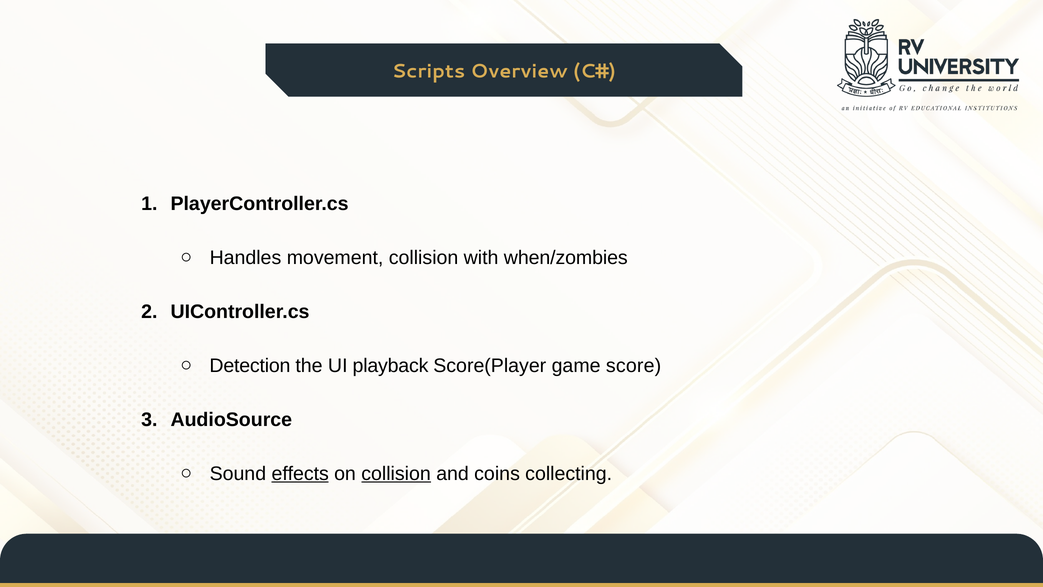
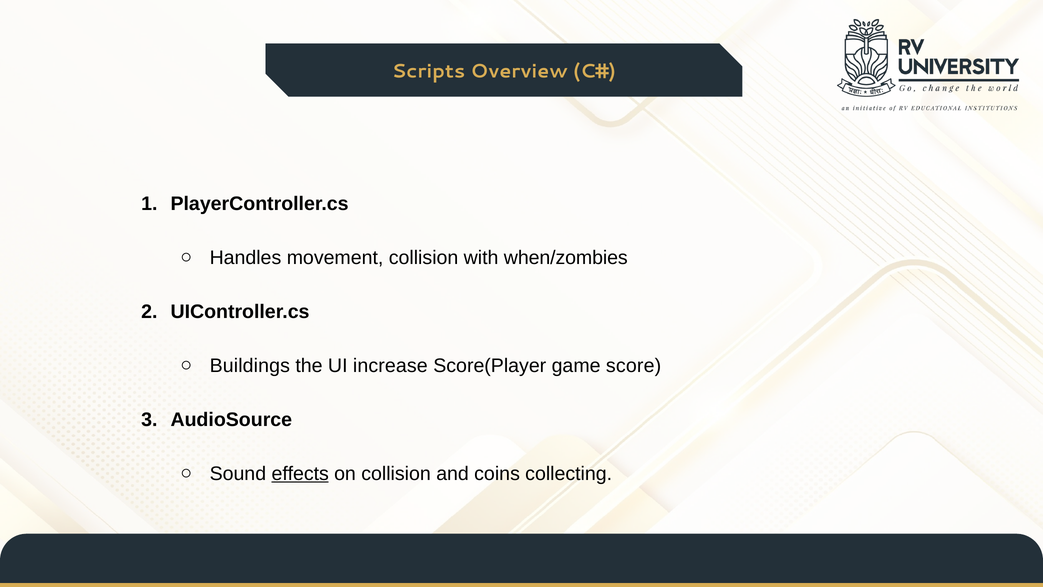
Detection: Detection -> Buildings
playback: playback -> increase
collision at (396, 473) underline: present -> none
